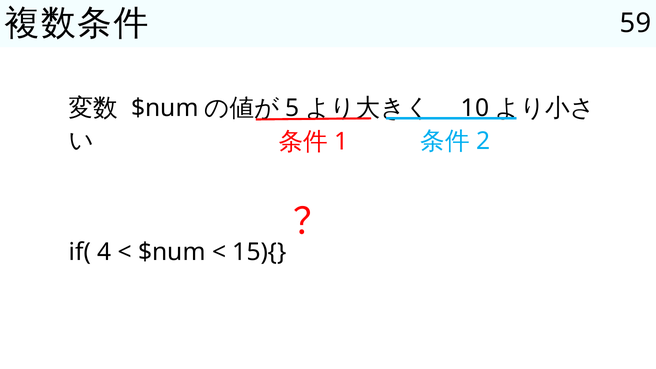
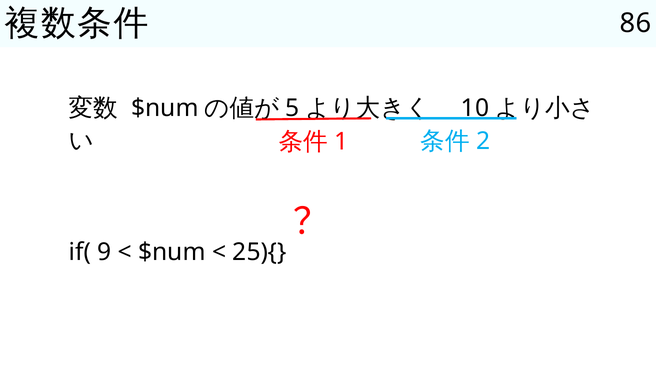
59: 59 -> 86
4: 4 -> 9
15){: 15){ -> 25){
